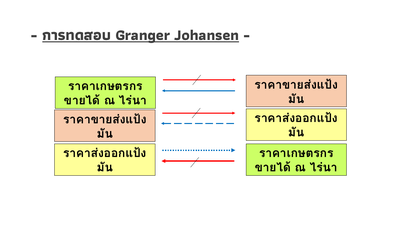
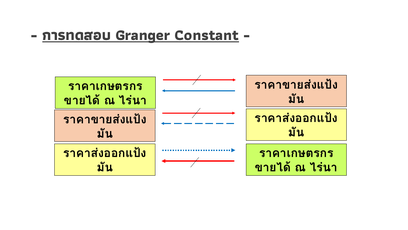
Johansen: Johansen -> Constant
